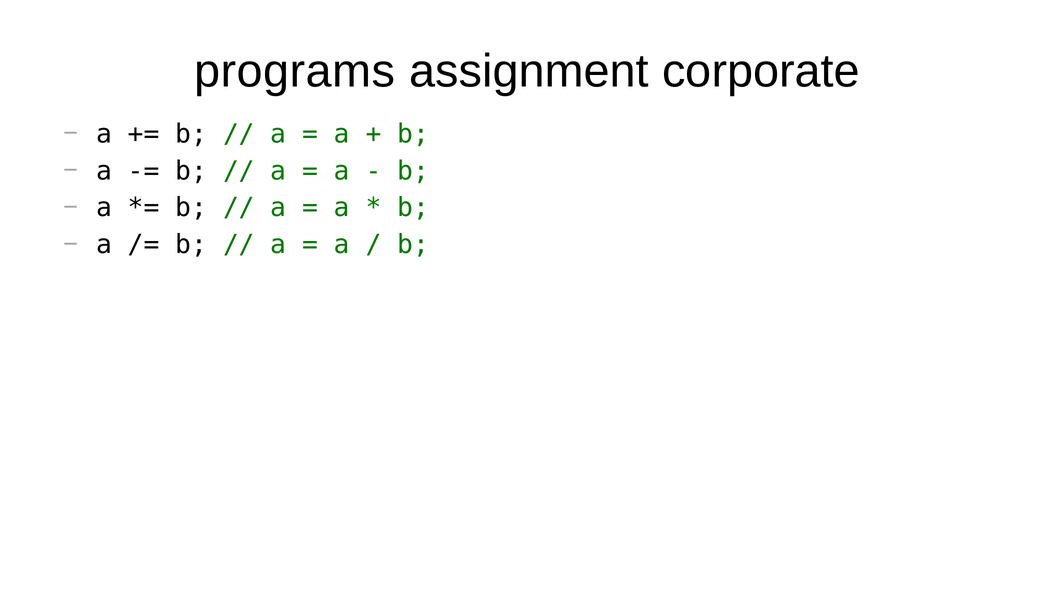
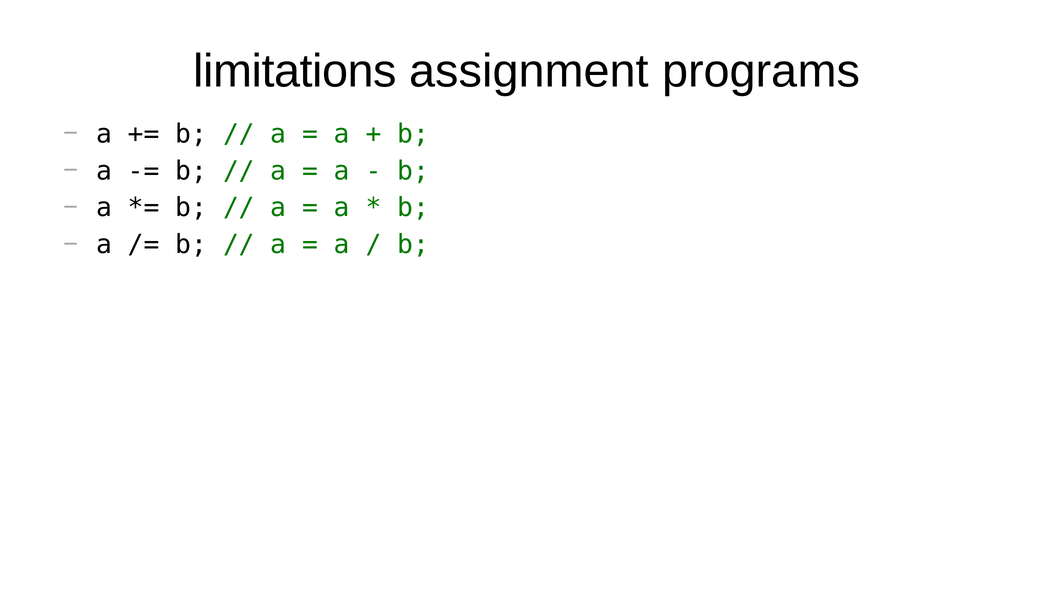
programs: programs -> limitations
corporate: corporate -> programs
